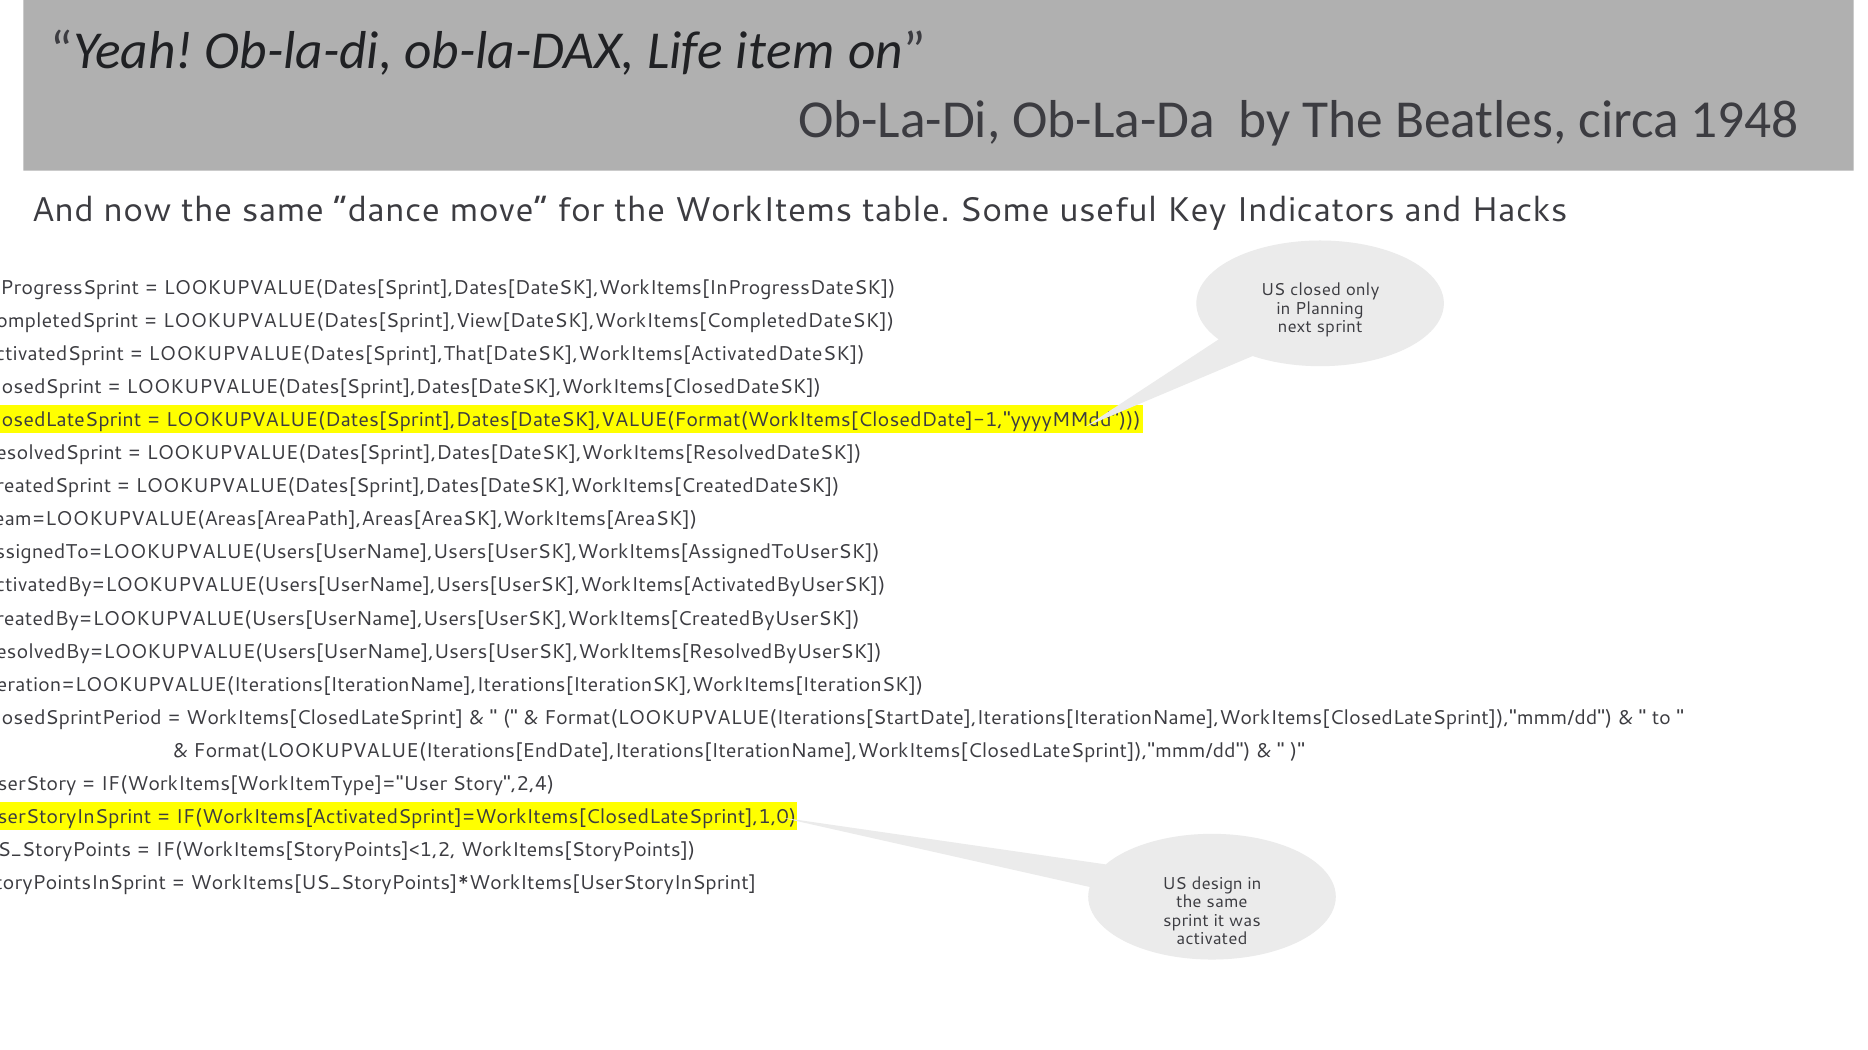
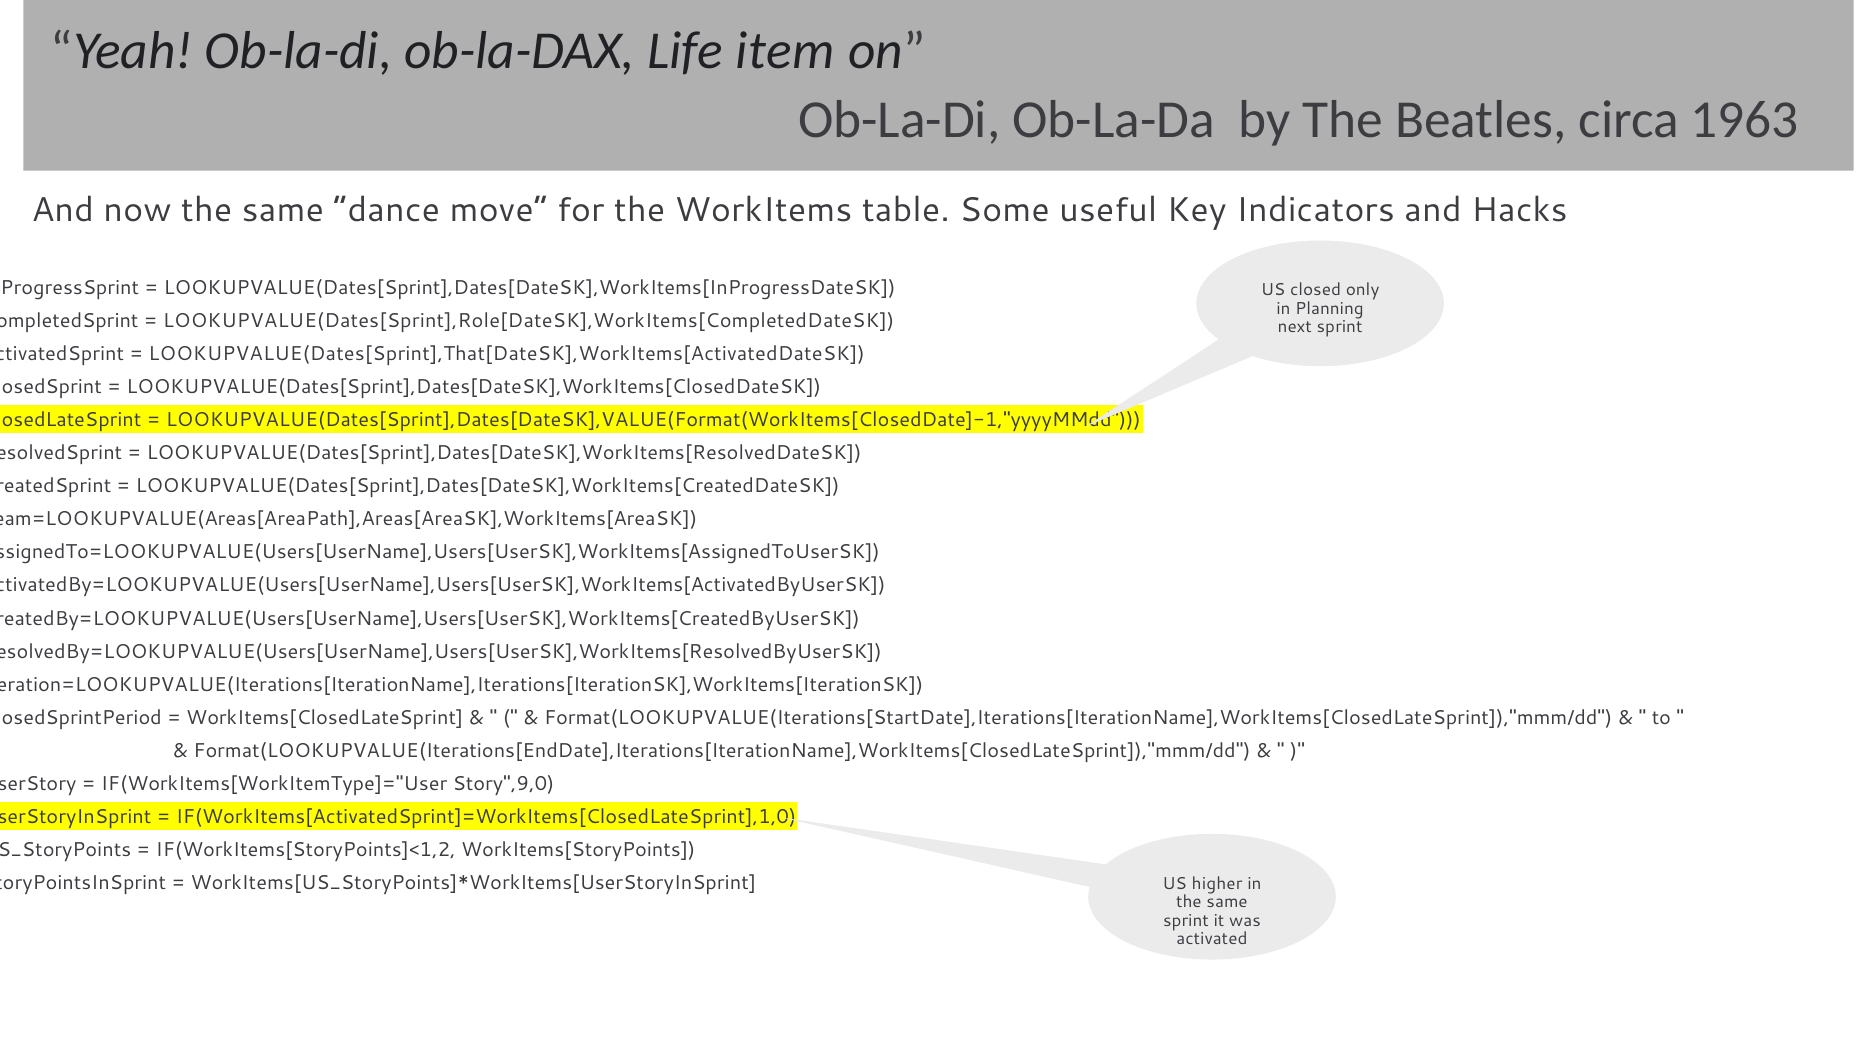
1948: 1948 -> 1963
LOOKUPVALUE(Dates[Sprint],View[DateSK],WorkItems[CompletedDateSK: LOOKUPVALUE(Dates[Sprint],View[DateSK],WorkItems[CompletedDateSK -> LOOKUPVALUE(Dates[Sprint],Role[DateSK],WorkItems[CompletedDateSK
Story",2,4: Story",2,4 -> Story",9,0
design: design -> higher
